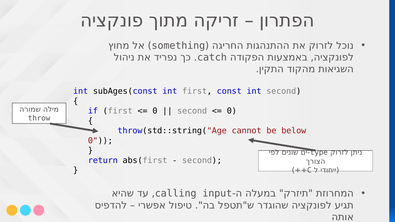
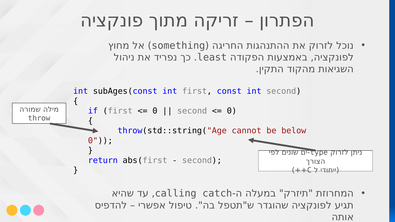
catch: catch -> least
input: input -> catch
